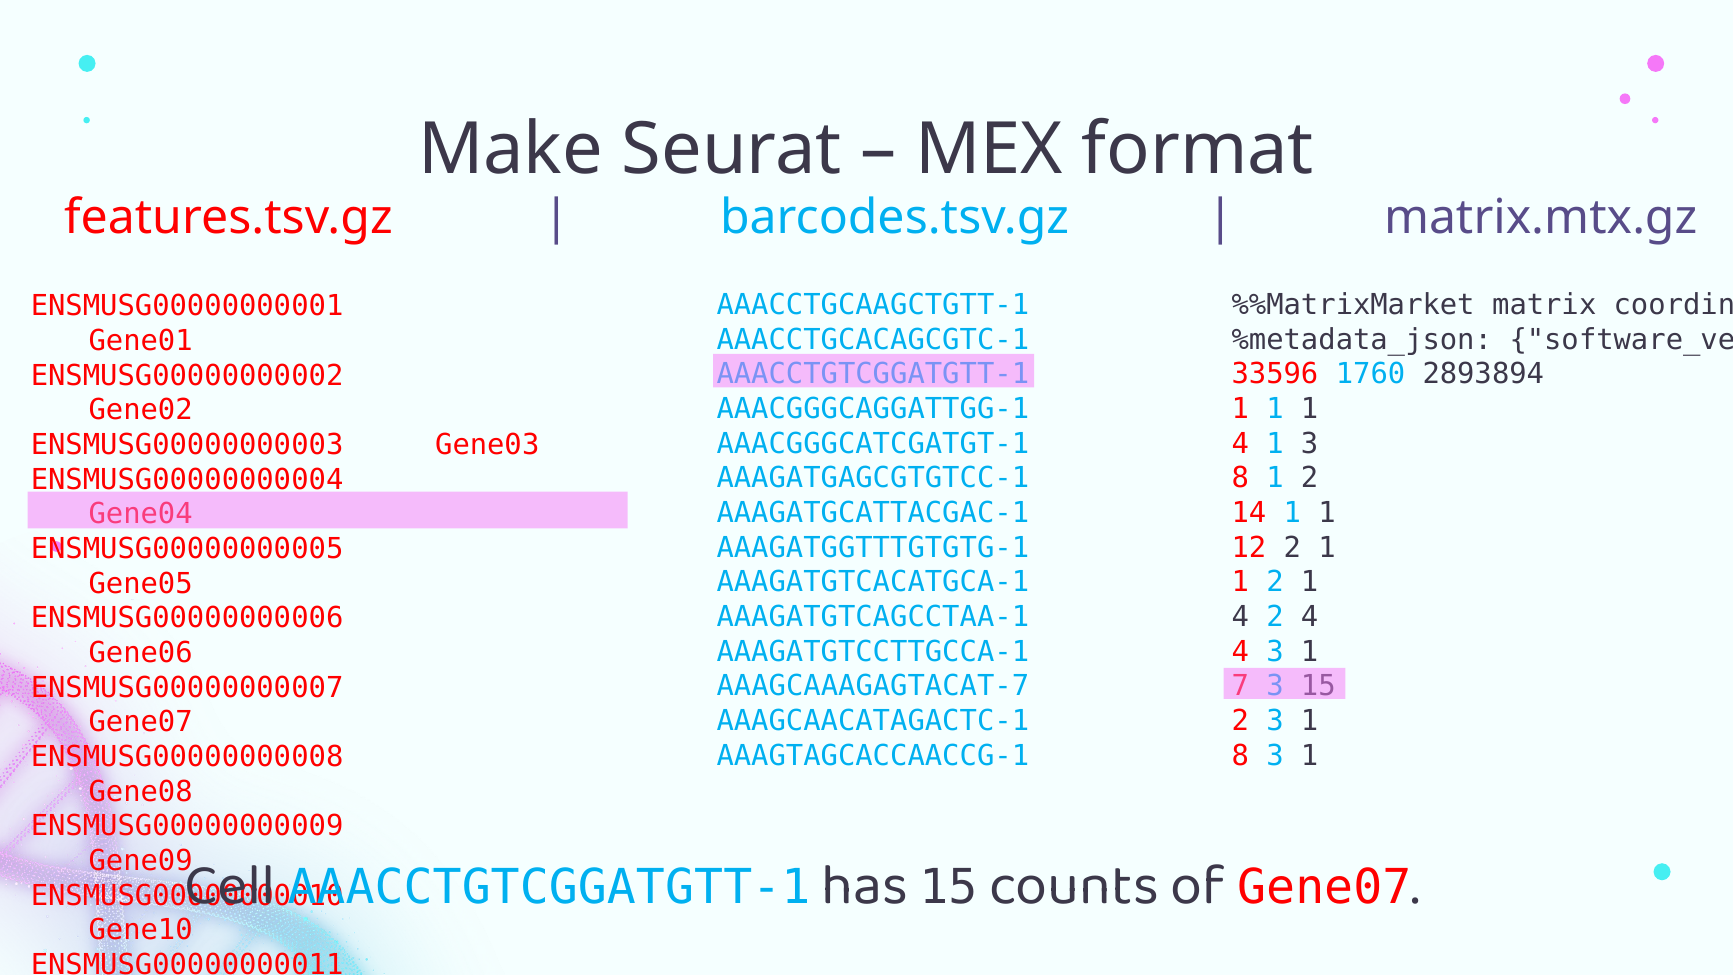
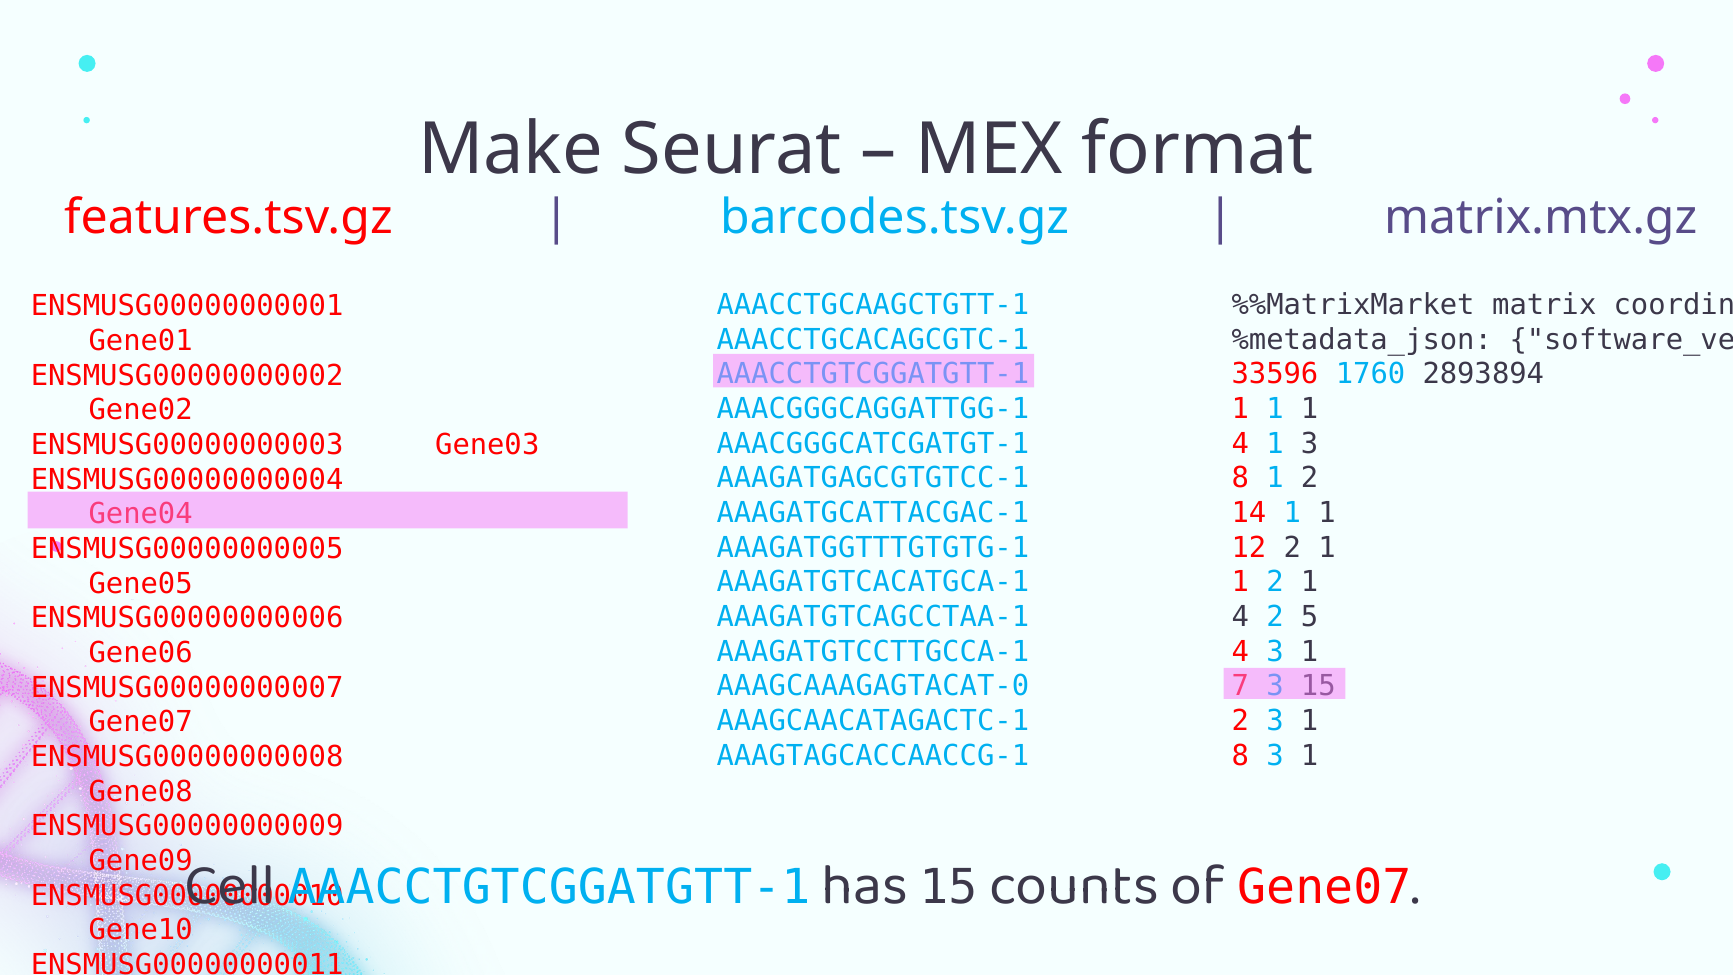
2 4: 4 -> 5
AAAGCAAAGAGTACAT-7: AAAGCAAAGAGTACAT-7 -> AAAGCAAAGAGTACAT-0
